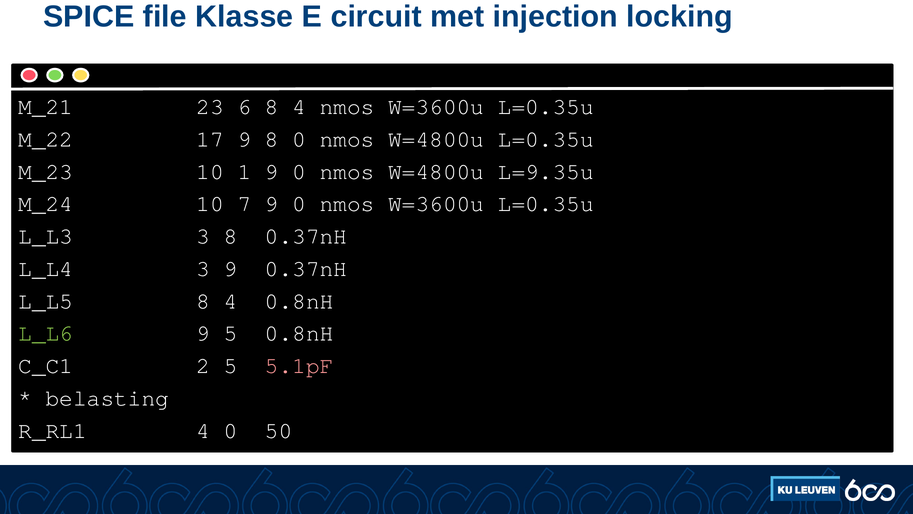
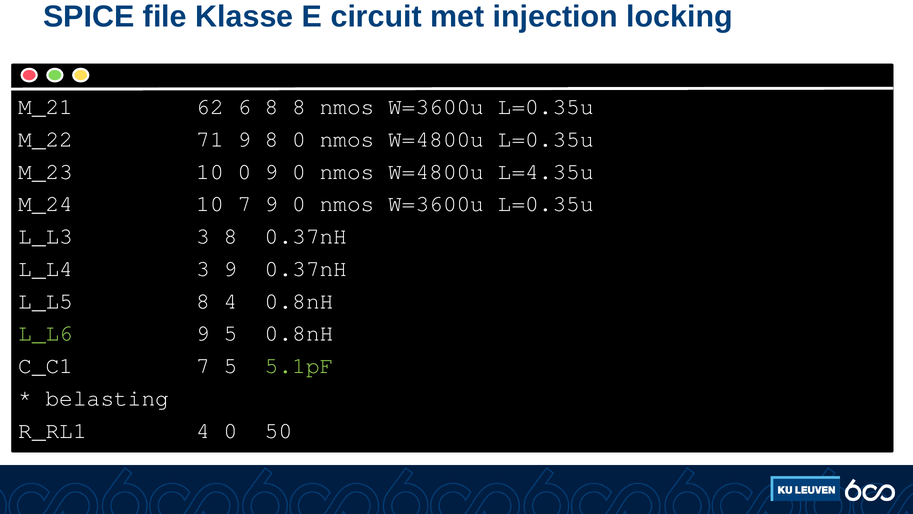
23: 23 -> 62
6 8 4: 4 -> 8
17: 17 -> 71
10 1: 1 -> 0
L=9.35u: L=9.35u -> L=4.35u
C_C1 2: 2 -> 7
5.1pF colour: pink -> light green
